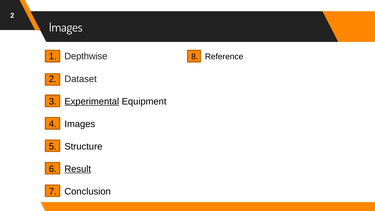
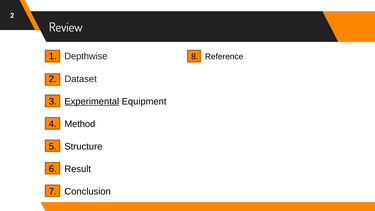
Images at (66, 27): Images -> Review
4 Images: Images -> Method
Result underline: present -> none
